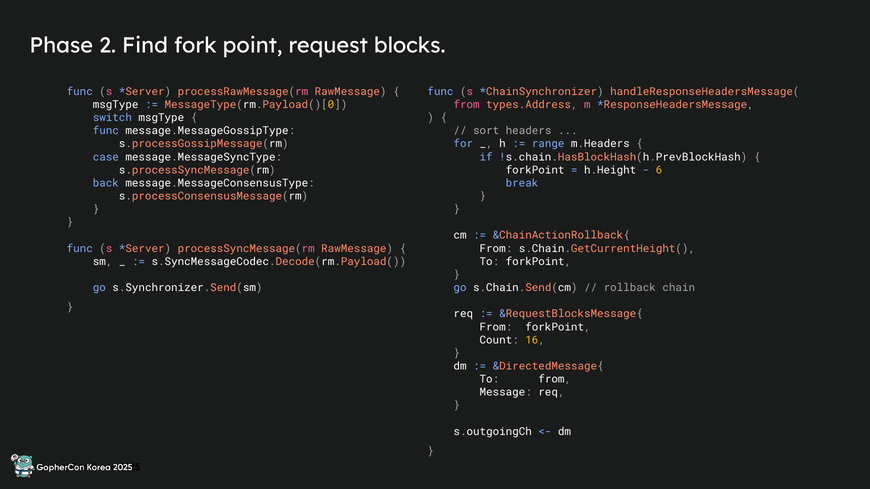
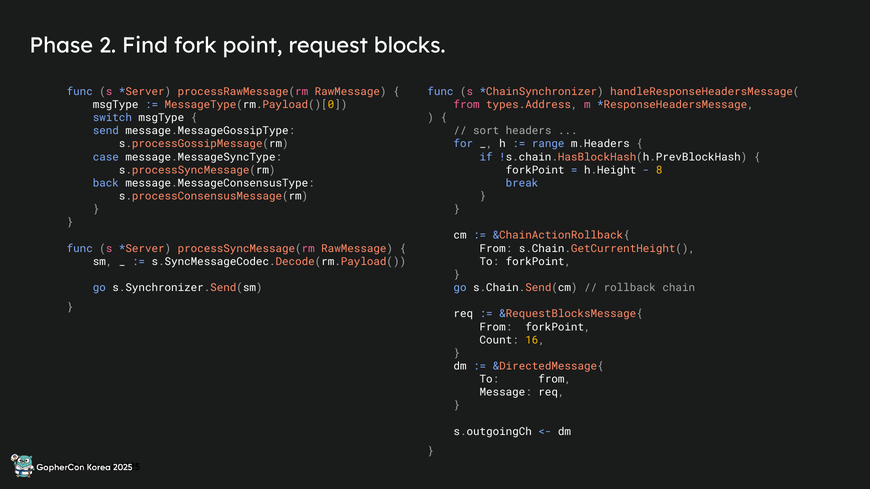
func at (106, 131): func -> send
6: 6 -> 8
